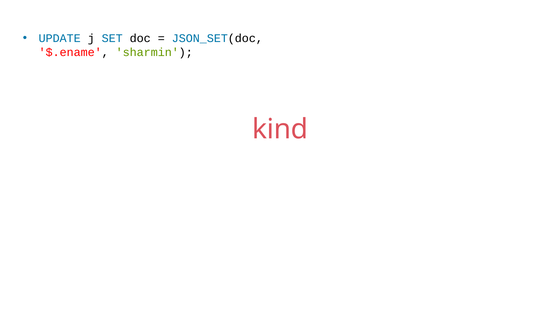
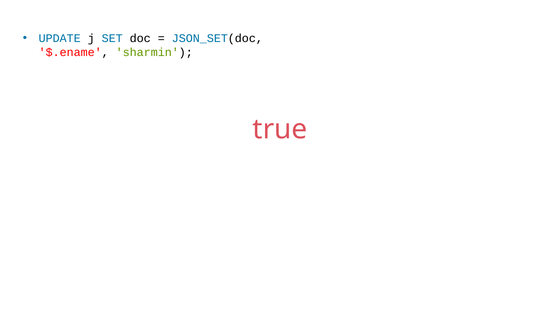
kind: kind -> true
